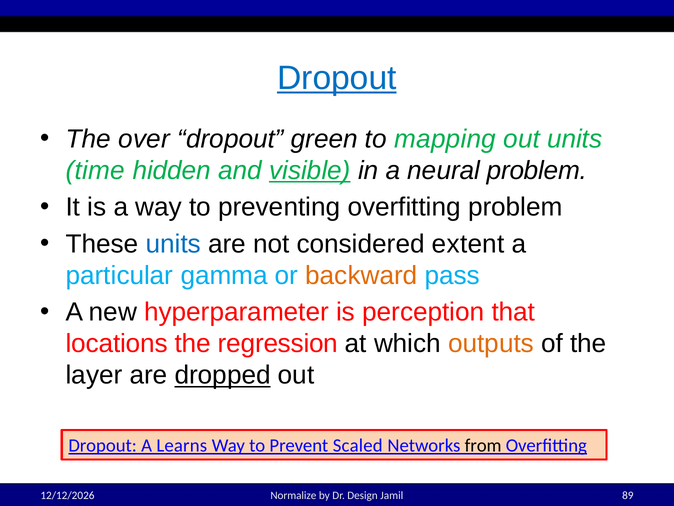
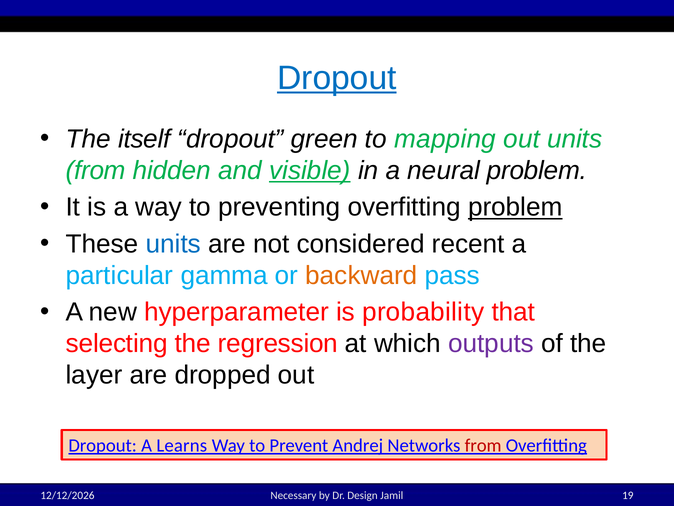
over: over -> itself
time at (95, 170): time -> from
problem at (515, 207) underline: none -> present
extent: extent -> recent
perception: perception -> probability
locations: locations -> selecting
outputs colour: orange -> purple
dropped underline: present -> none
Scaled: Scaled -> Andrej
from at (483, 445) colour: black -> red
Normalize: Normalize -> Necessary
89: 89 -> 19
